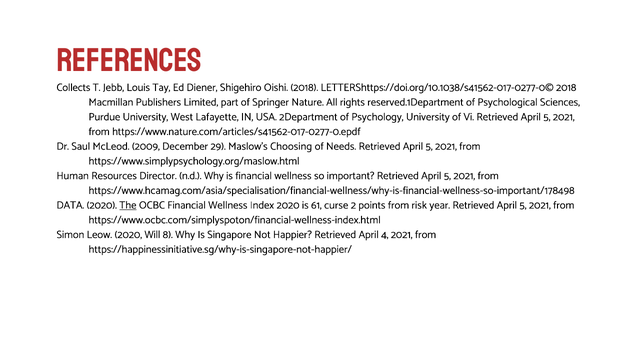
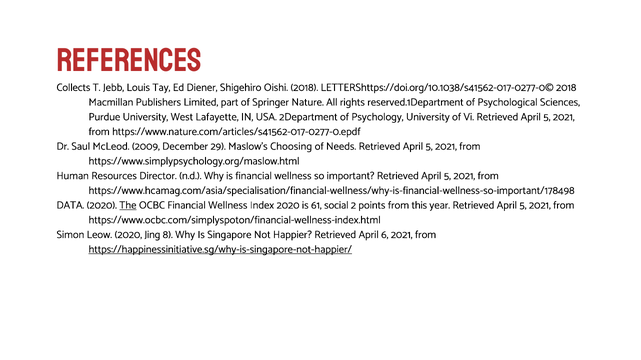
curse: curse -> social
risk: risk -> this
Will: Will -> Jing
4: 4 -> 6
https://happinessinitiative.sg/why-is-singapore-not-happier/ underline: none -> present
